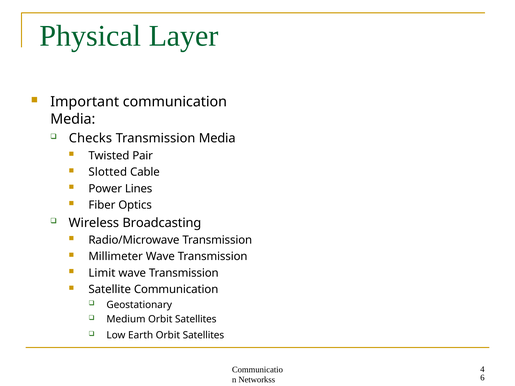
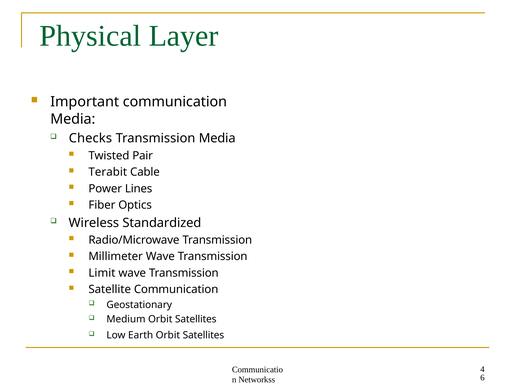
Slotted: Slotted -> Terabit
Broadcasting: Broadcasting -> Standardized
